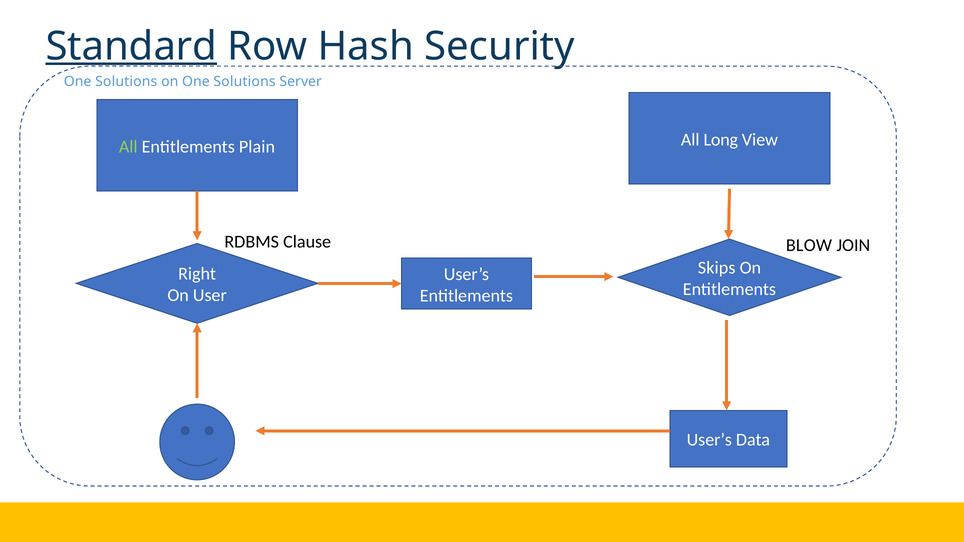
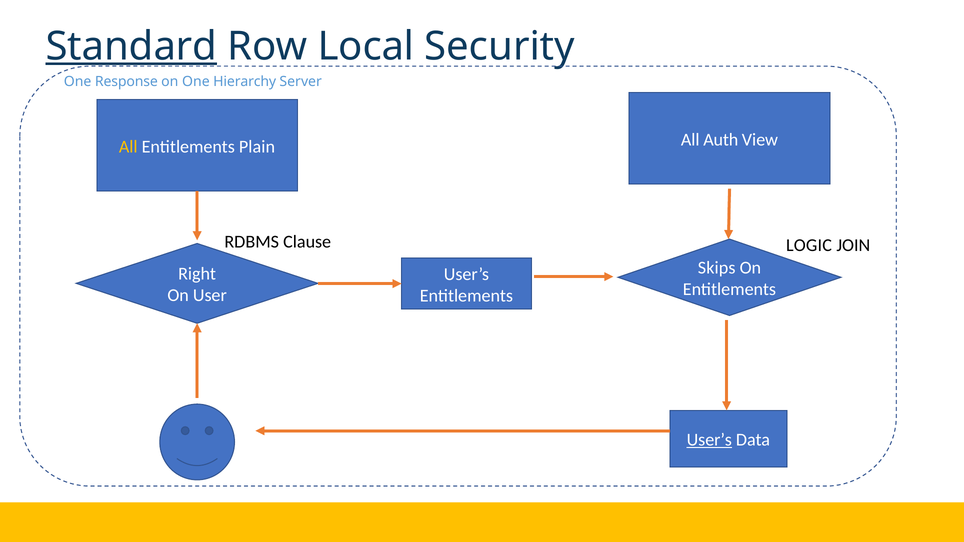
Hash: Hash -> Local
Solutions at (126, 82): Solutions -> Response
on One Solutions: Solutions -> Hierarchy
Long: Long -> Auth
All at (128, 147) colour: light green -> yellow
BLOW: BLOW -> LOGIC
User’s at (709, 440) underline: none -> present
